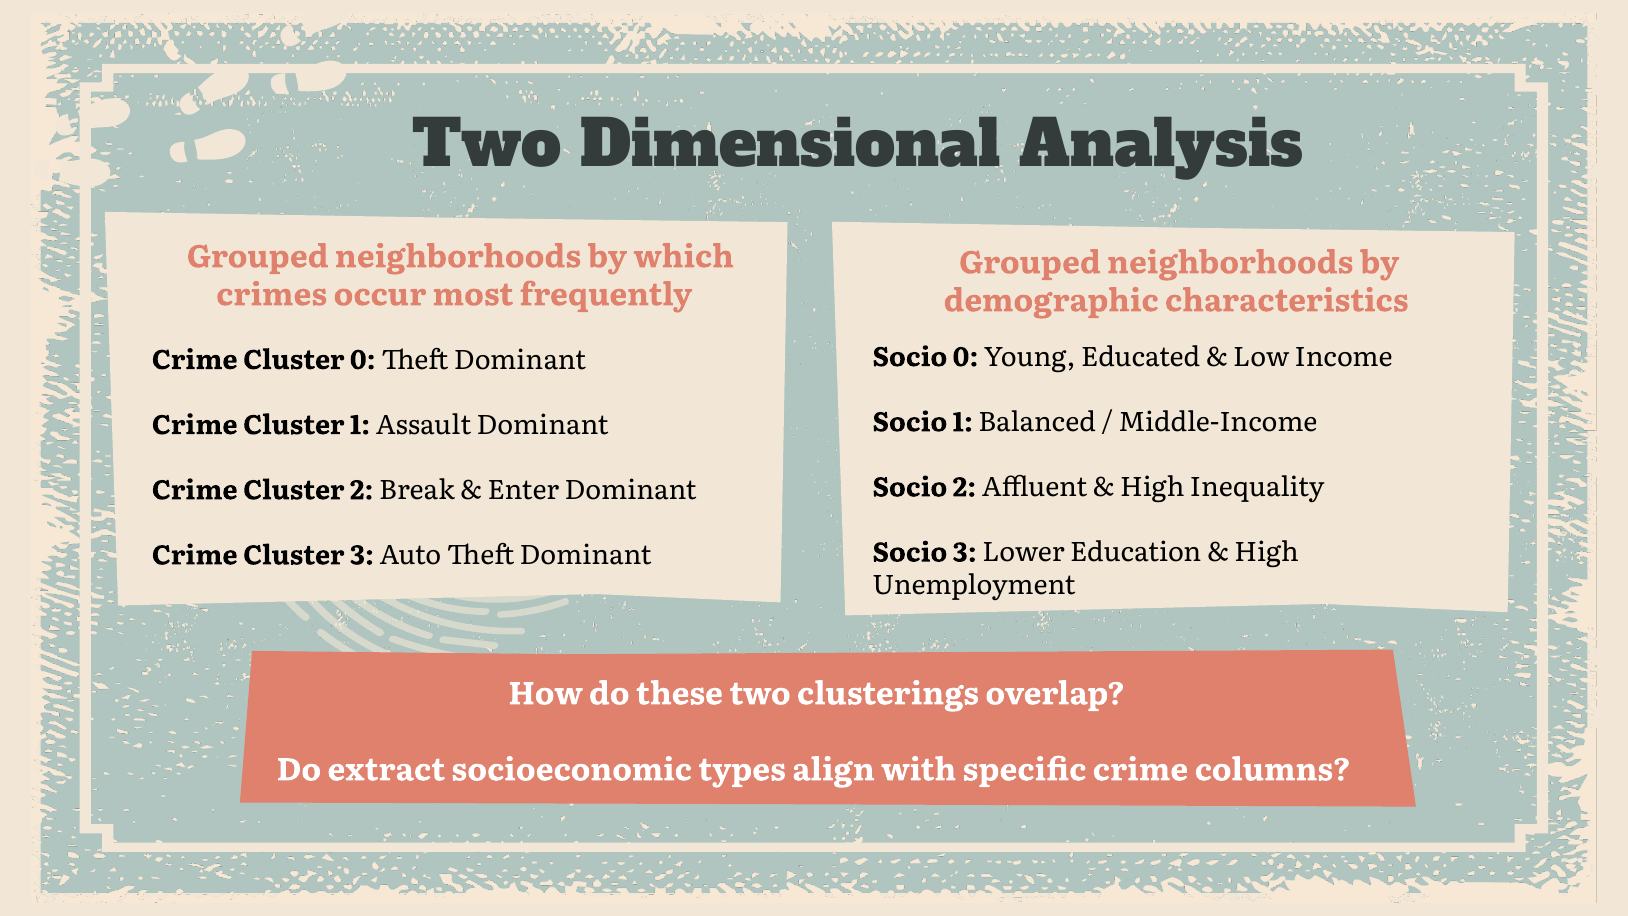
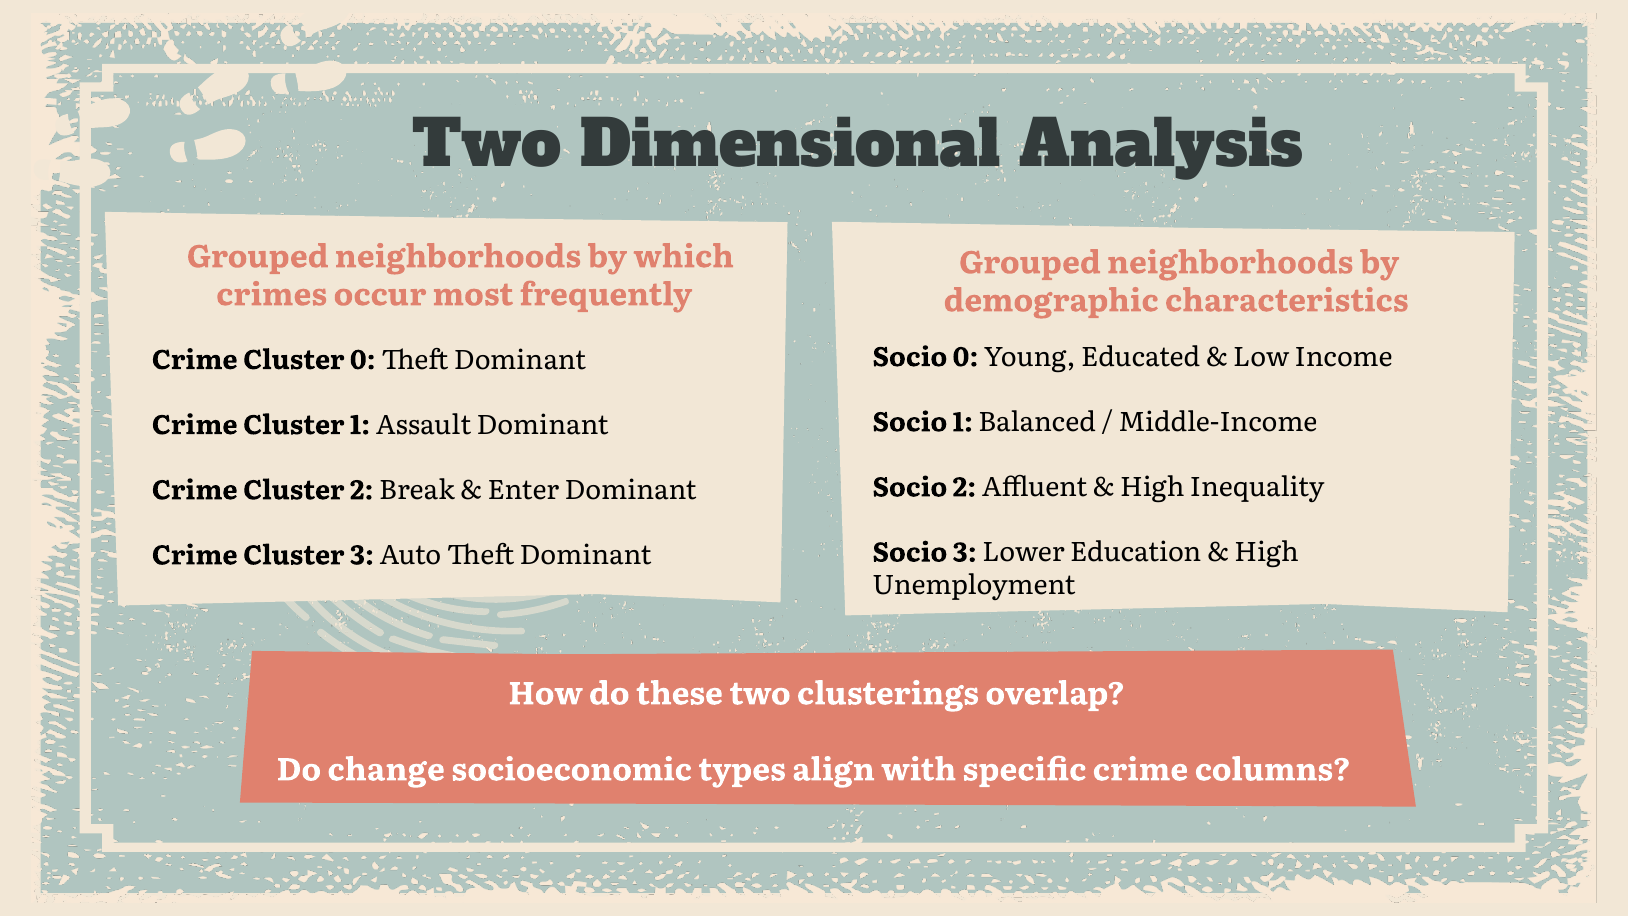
extract: extract -> change
